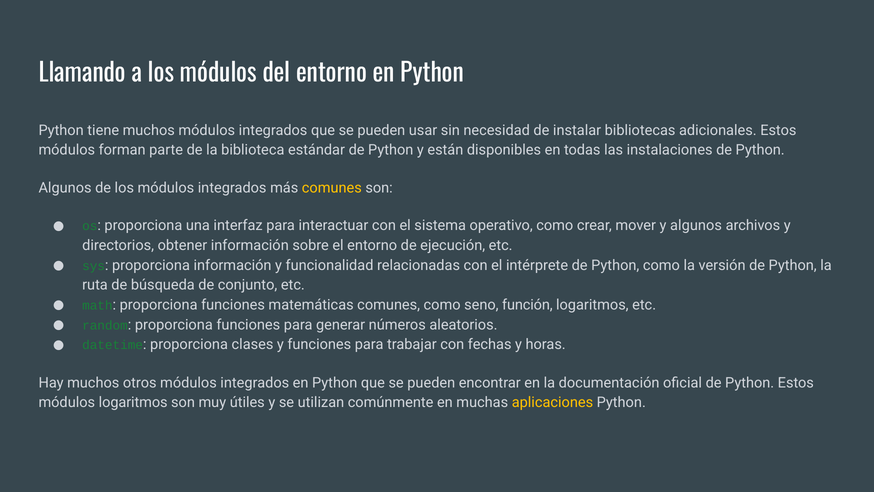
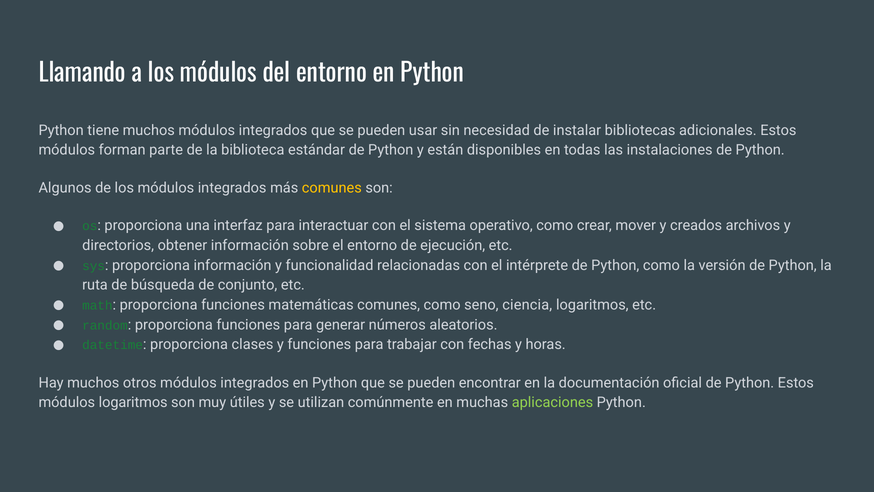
y algunos: algunos -> creados
función: función -> ciencia
aplicaciones colour: yellow -> light green
